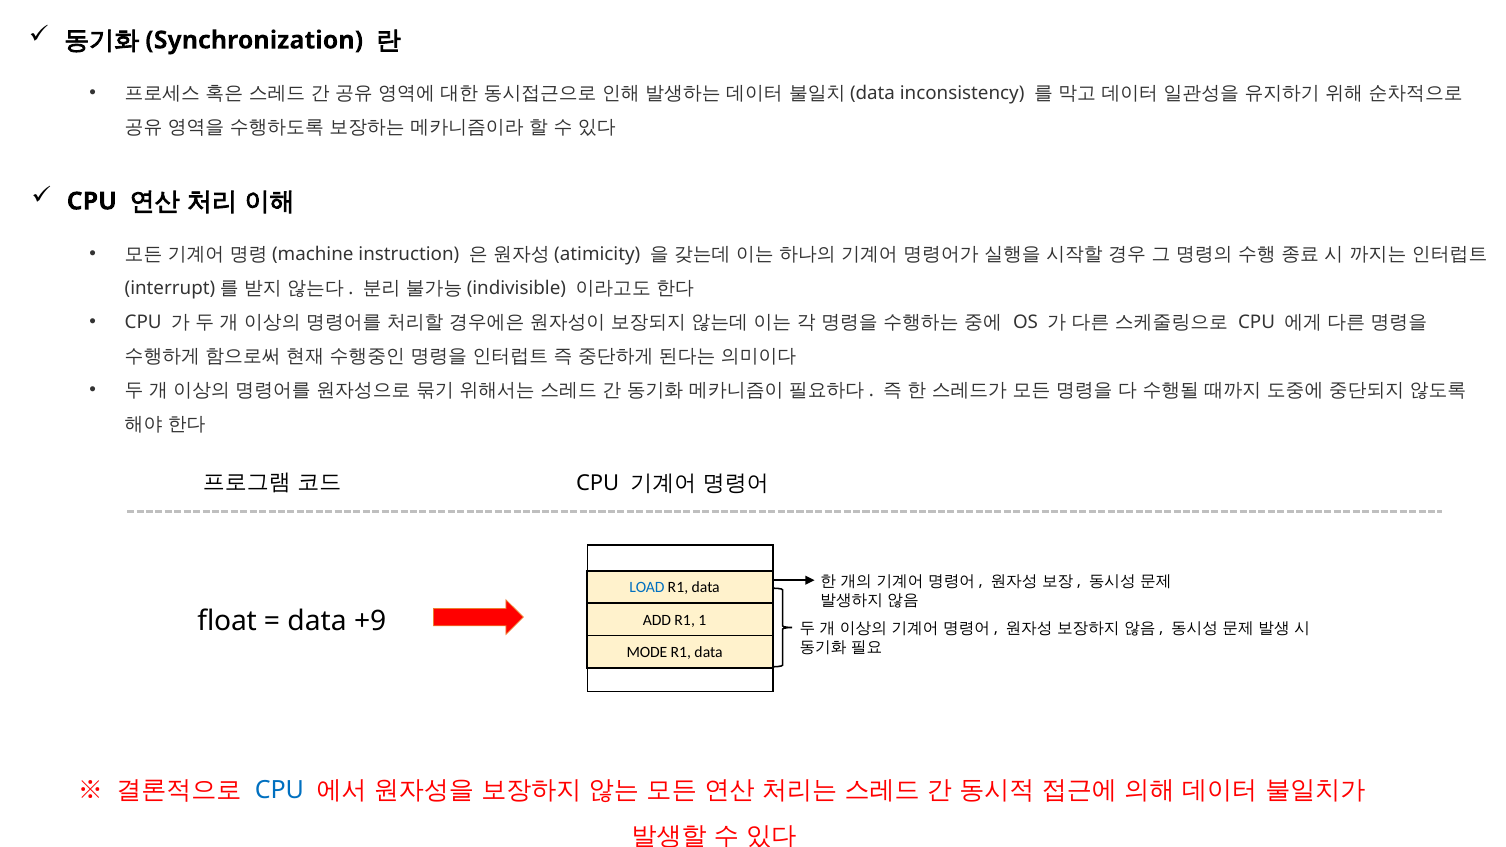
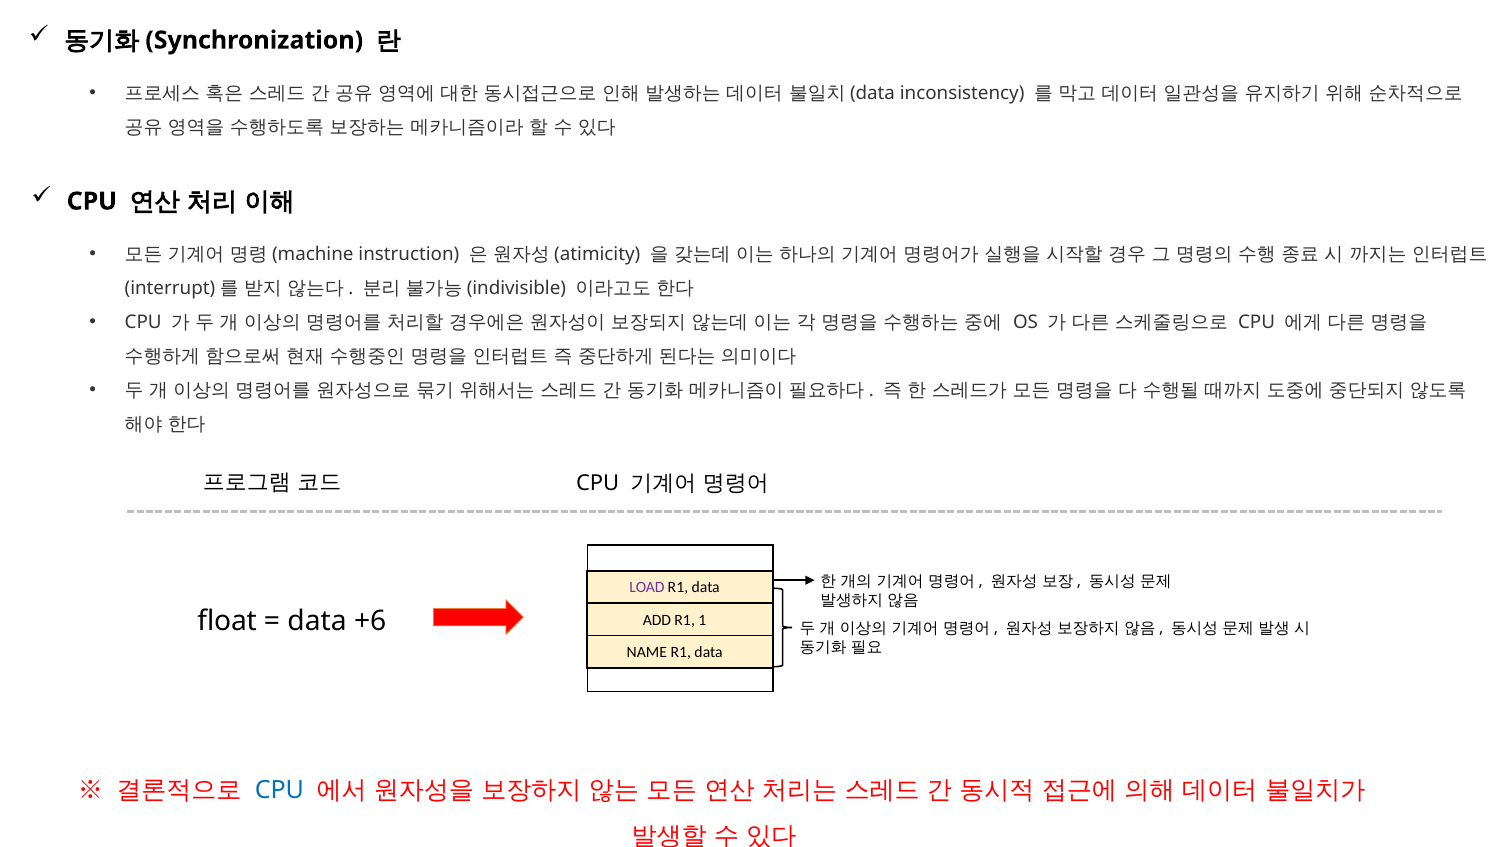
LOAD colour: blue -> purple
+9: +9 -> +6
MODE: MODE -> NAME
